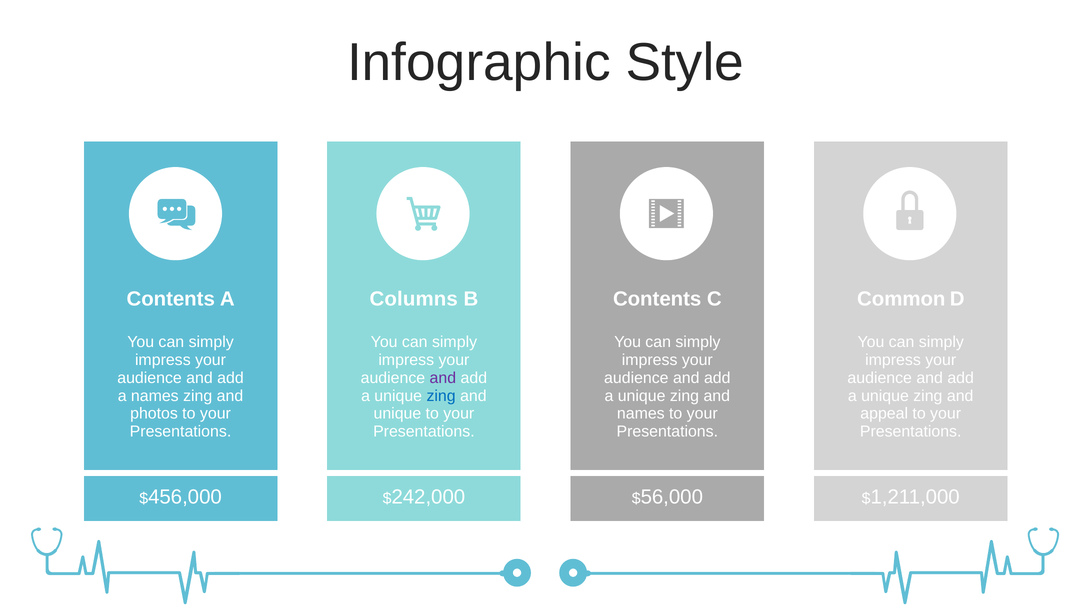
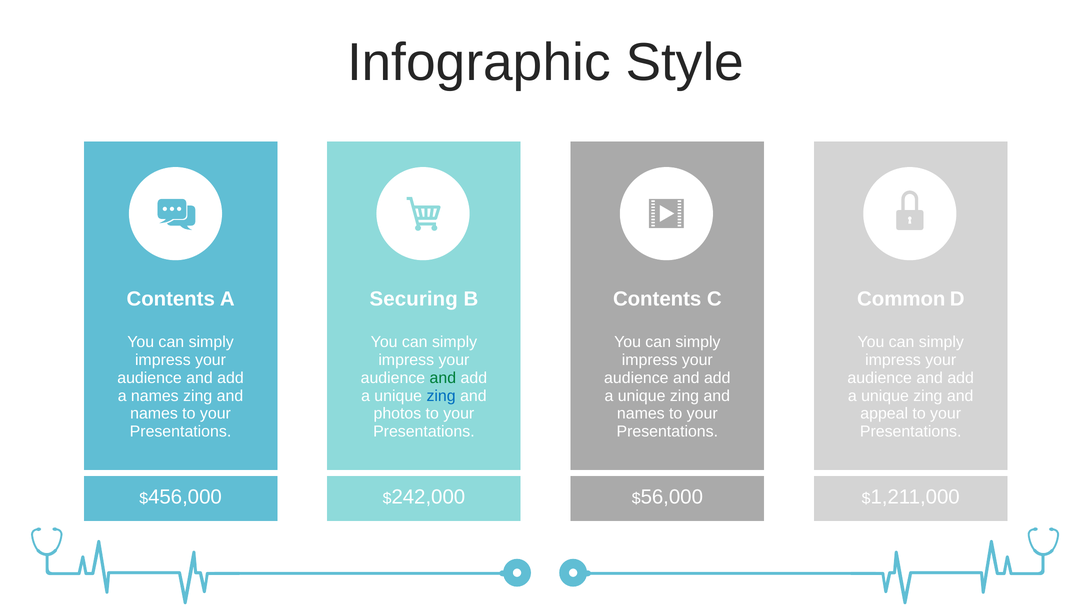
Columns: Columns -> Securing
and at (443, 378) colour: purple -> green
photos at (154, 413): photos -> names
unique at (397, 413): unique -> photos
